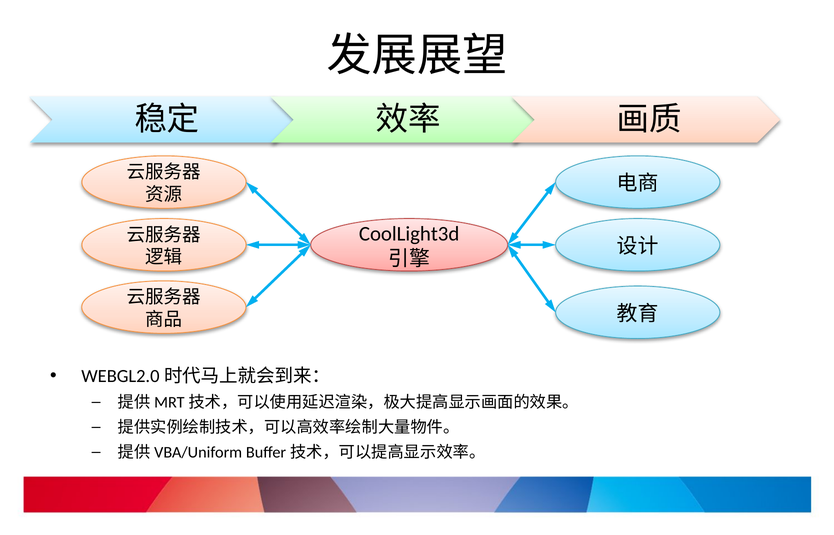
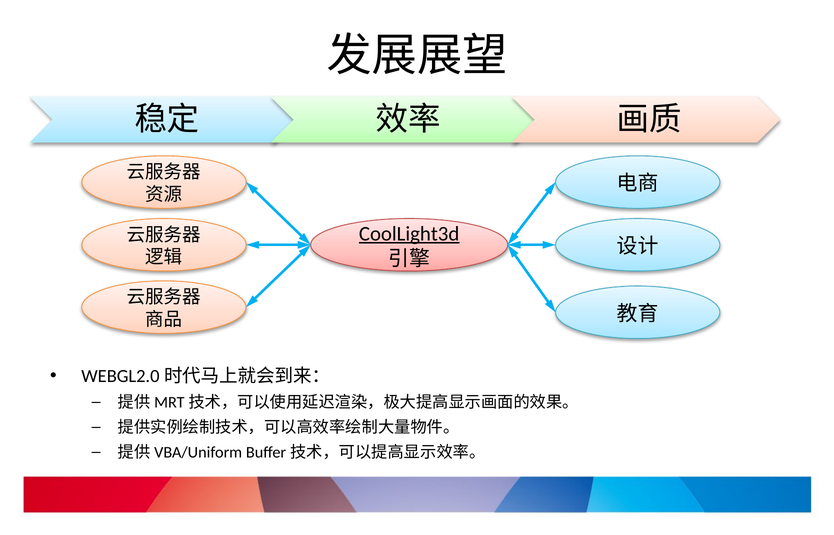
CoolLight3d underline: none -> present
